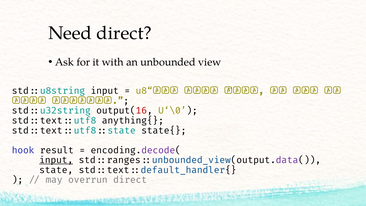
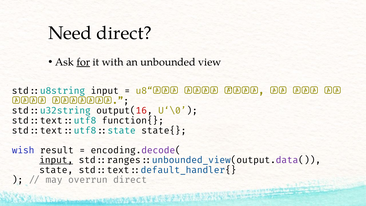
for underline: none -> present
anything{: anything{ -> function{
hook: hook -> wish
